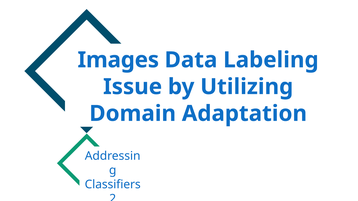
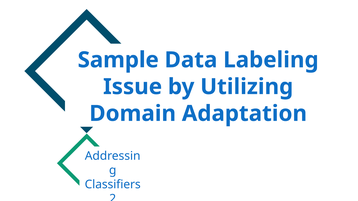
Images: Images -> Sample
